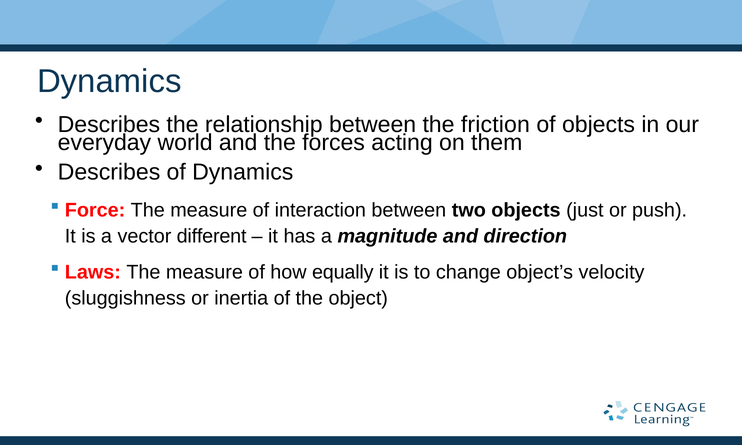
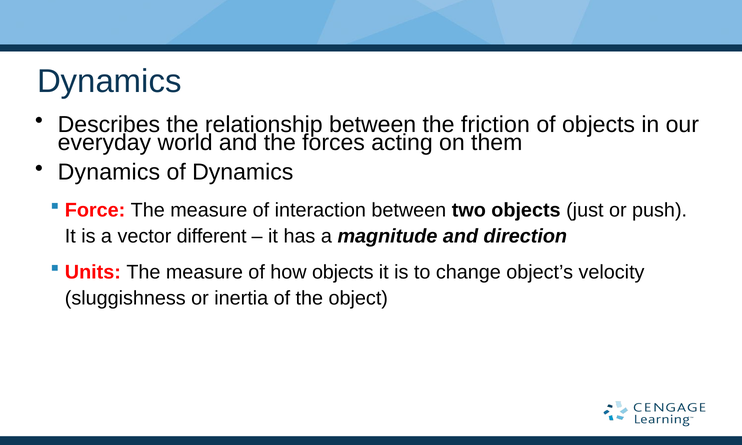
Describes at (109, 172): Describes -> Dynamics
Laws: Laws -> Units
how equally: equally -> objects
